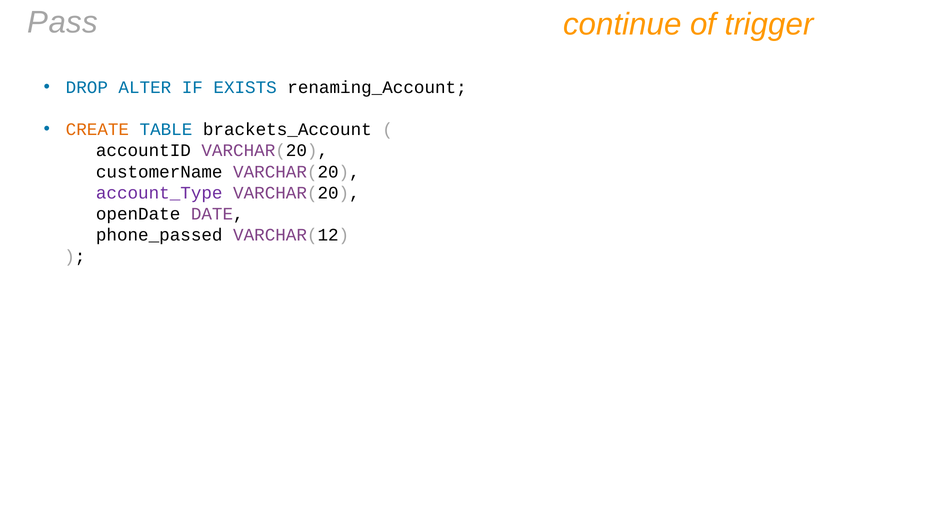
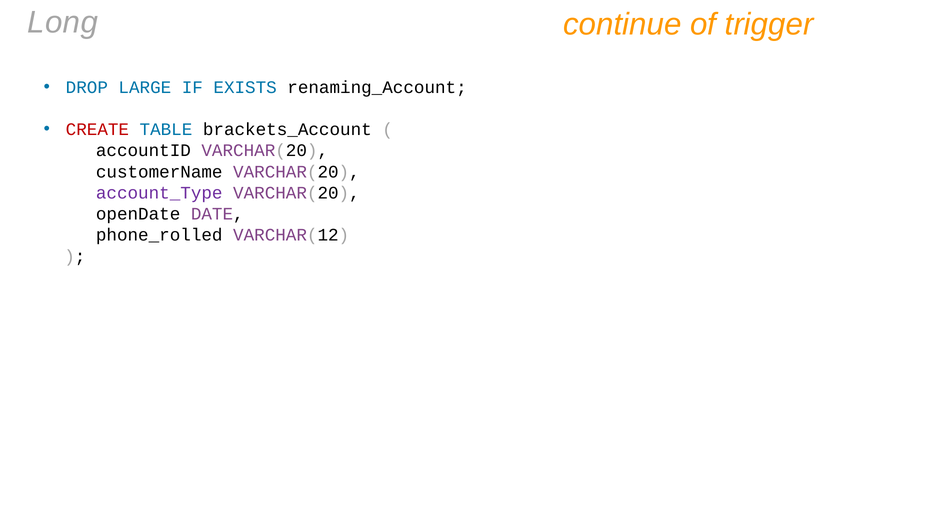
Pass: Pass -> Long
ALTER: ALTER -> LARGE
CREATE colour: orange -> red
phone_passed: phone_passed -> phone_rolled
